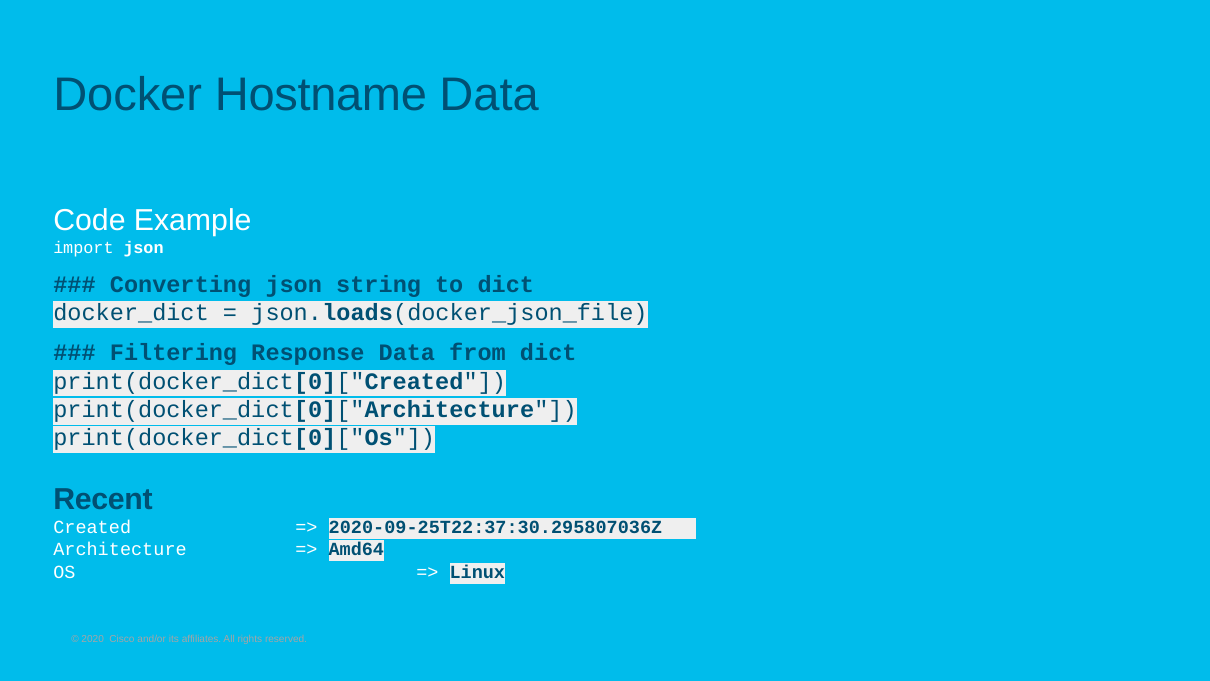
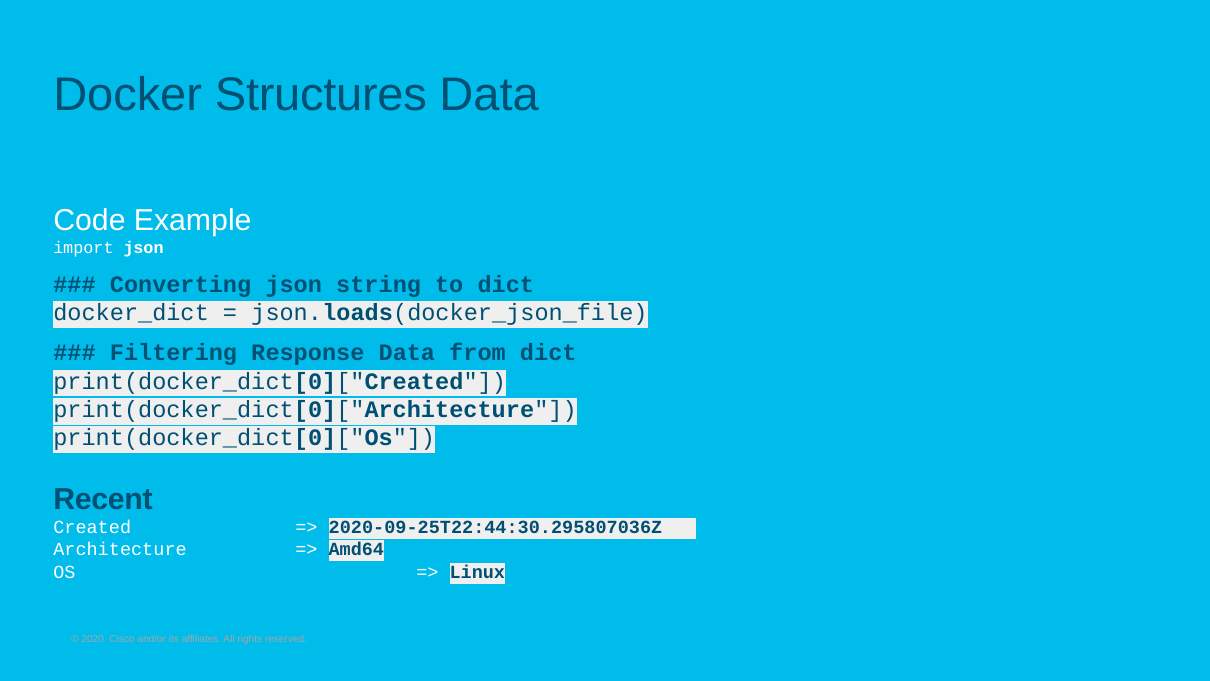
Hostname: Hostname -> Structures
2020-09-25T22:37:30.295807036Z: 2020-09-25T22:37:30.295807036Z -> 2020-09-25T22:44:30.295807036Z
